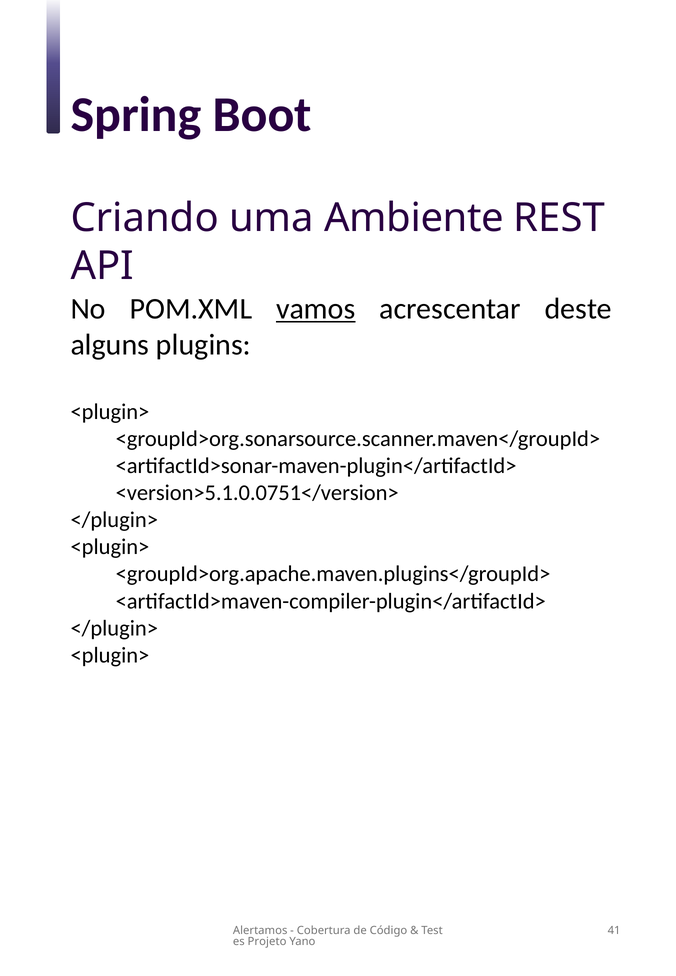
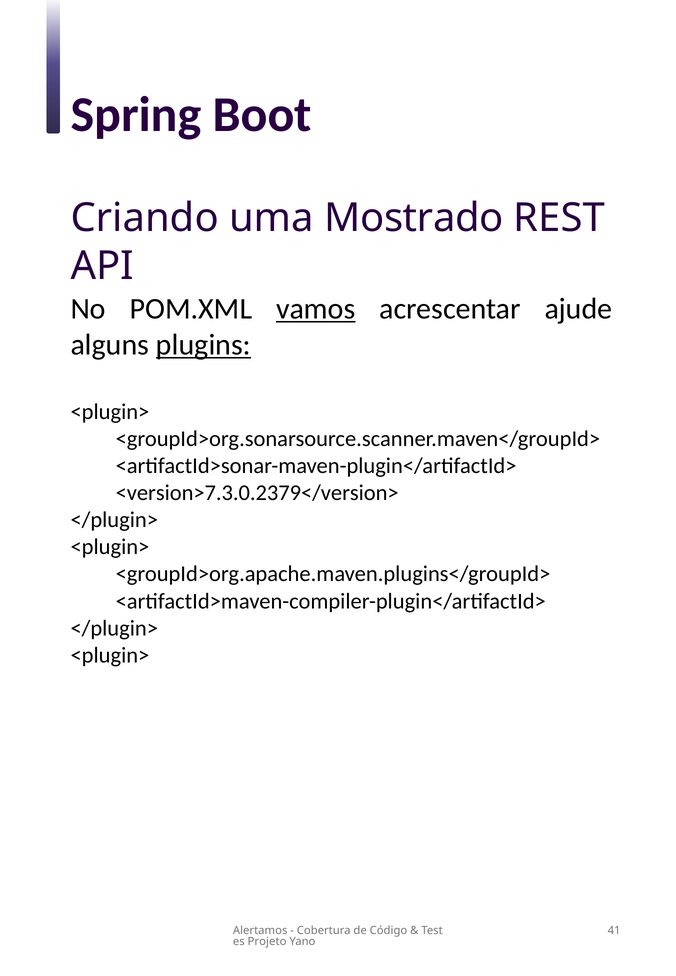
Ambiente: Ambiente -> Mostrado
deste: deste -> ajude
plugins underline: none -> present
<version>5.1.0.0751</version>: <version>5.1.0.0751</version> -> <version>7.3.0.2379</version>
